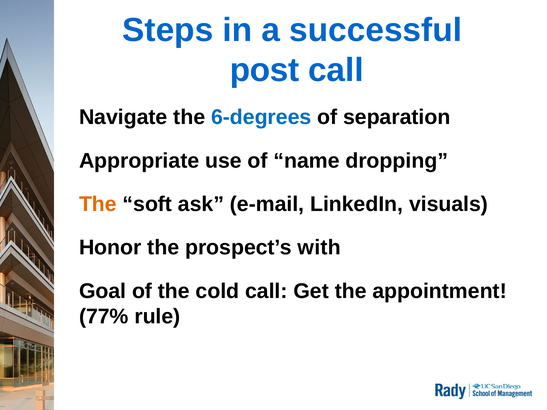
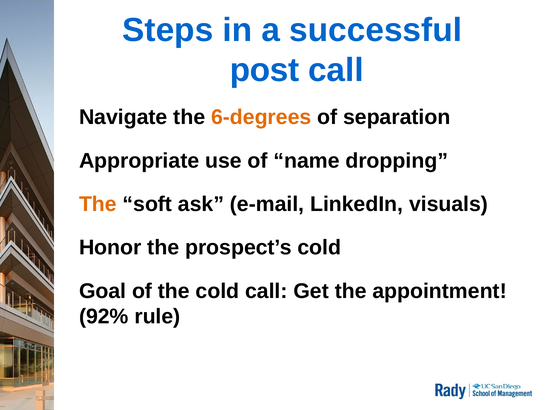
6-degrees colour: blue -> orange
prospect’s with: with -> cold
77%: 77% -> 92%
